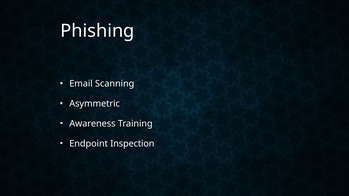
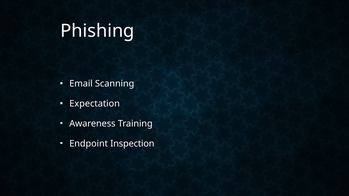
Asymmetric: Asymmetric -> Expectation
